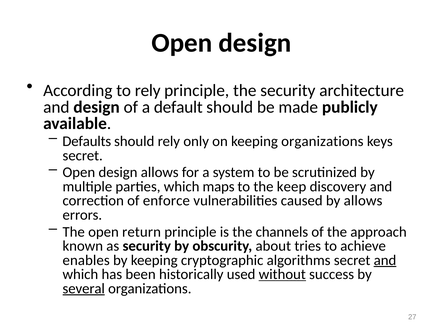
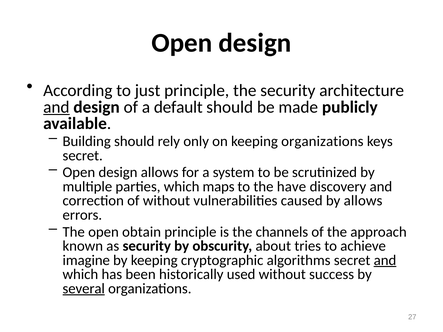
to rely: rely -> just
and at (56, 107) underline: none -> present
Defaults: Defaults -> Building
keep: keep -> have
of enforce: enforce -> without
return: return -> obtain
enables: enables -> imagine
without at (282, 275) underline: present -> none
